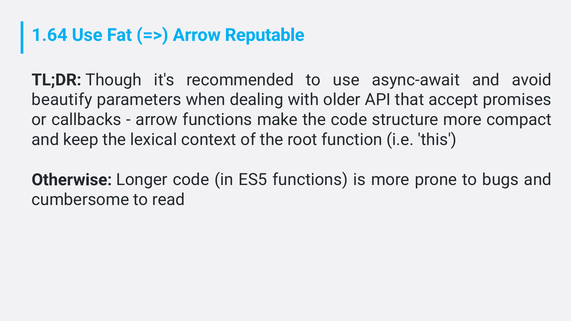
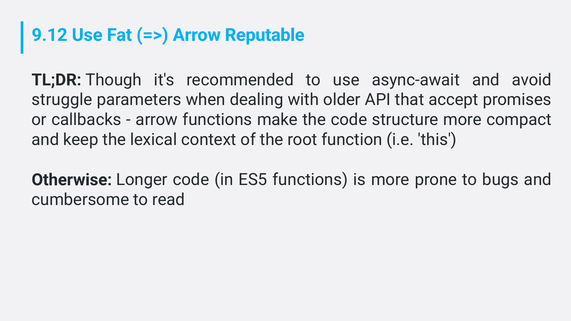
1.64: 1.64 -> 9.12
beautify: beautify -> struggle
